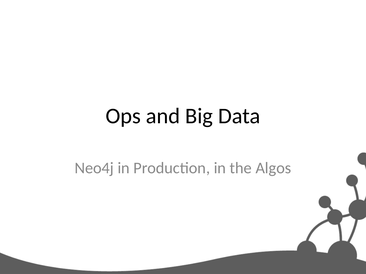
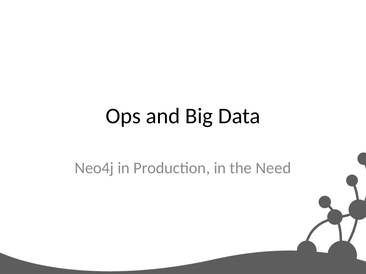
Algos: Algos -> Need
